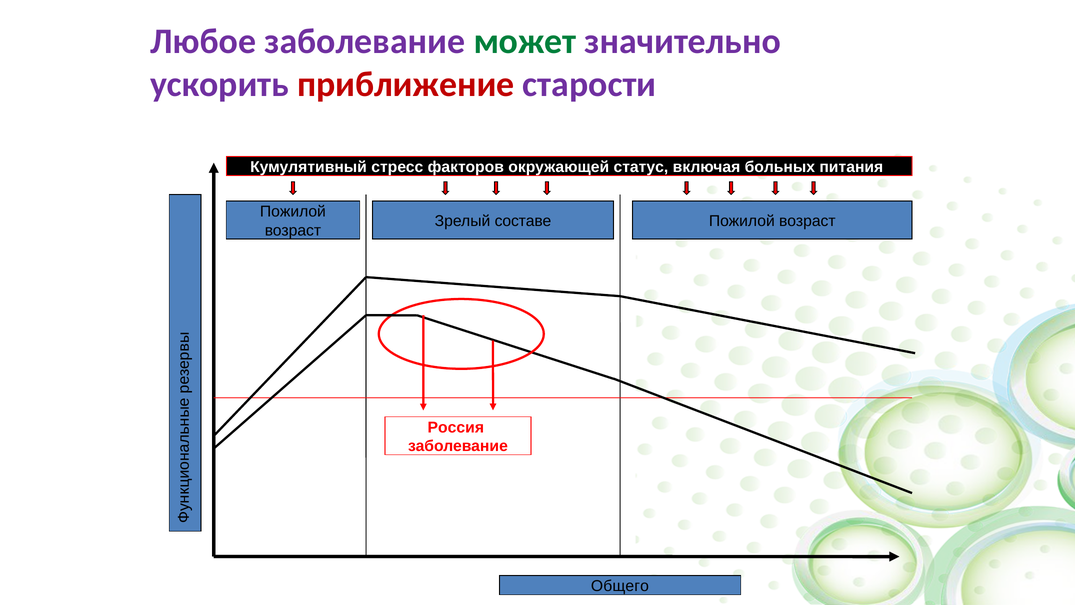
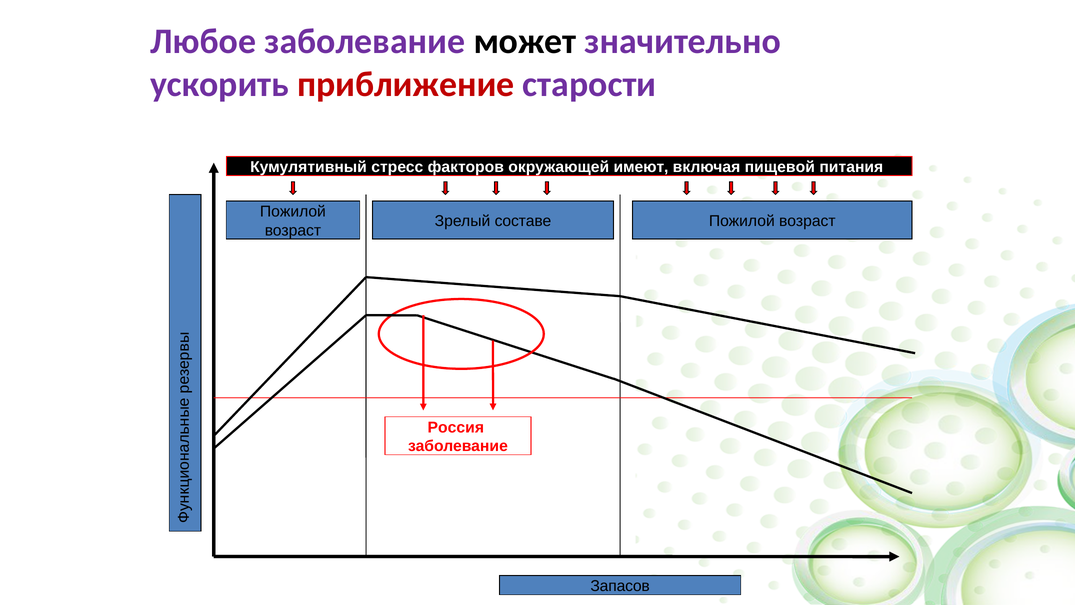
может colour: green -> black
статус: статус -> имеют
больных: больных -> пищевой
Общего: Общего -> Запасов
